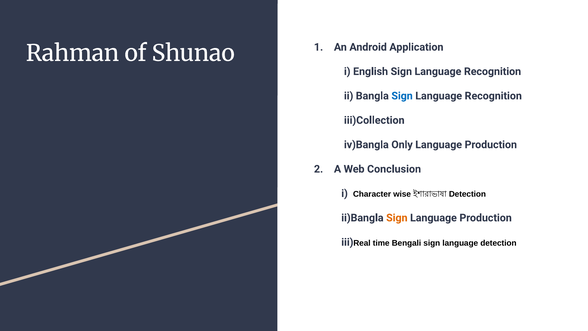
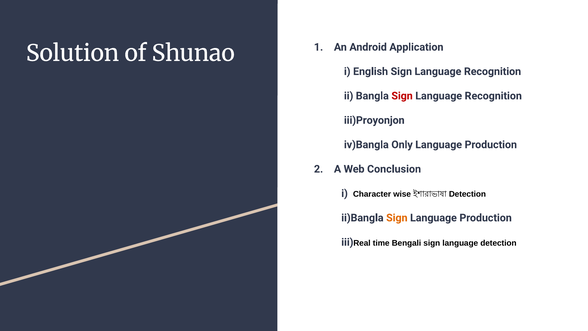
Rahman: Rahman -> Solution
Sign at (402, 96) colour: blue -> red
iii)Collection: iii)Collection -> iii)Proyonjon
